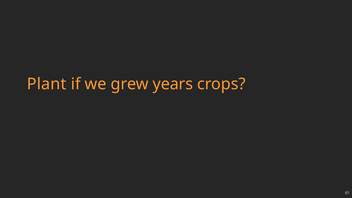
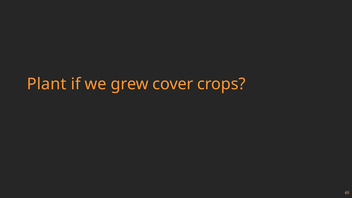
years: years -> cover
